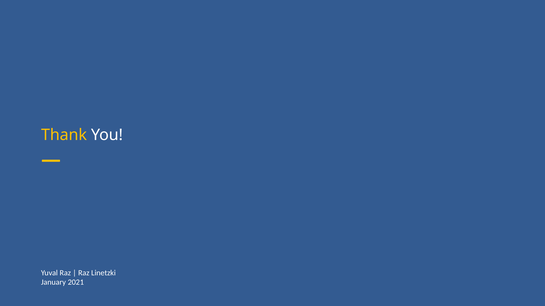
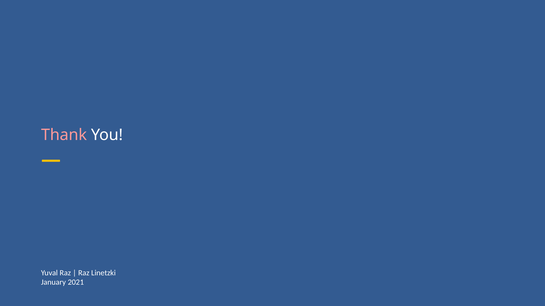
Thank colour: yellow -> pink
